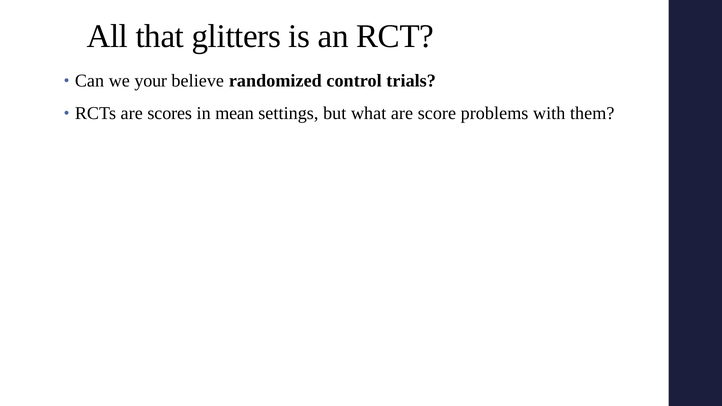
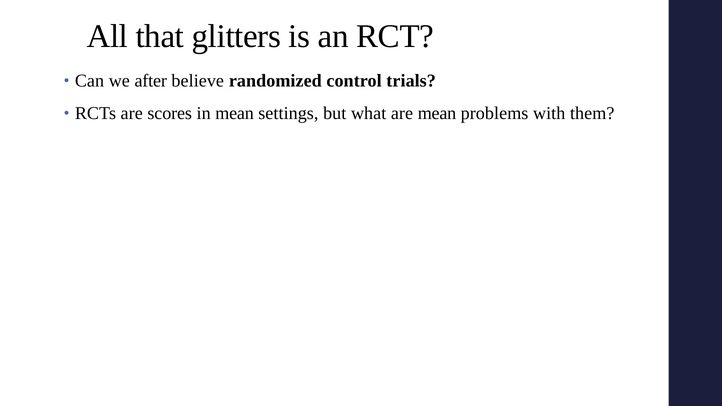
your: your -> after
are score: score -> mean
